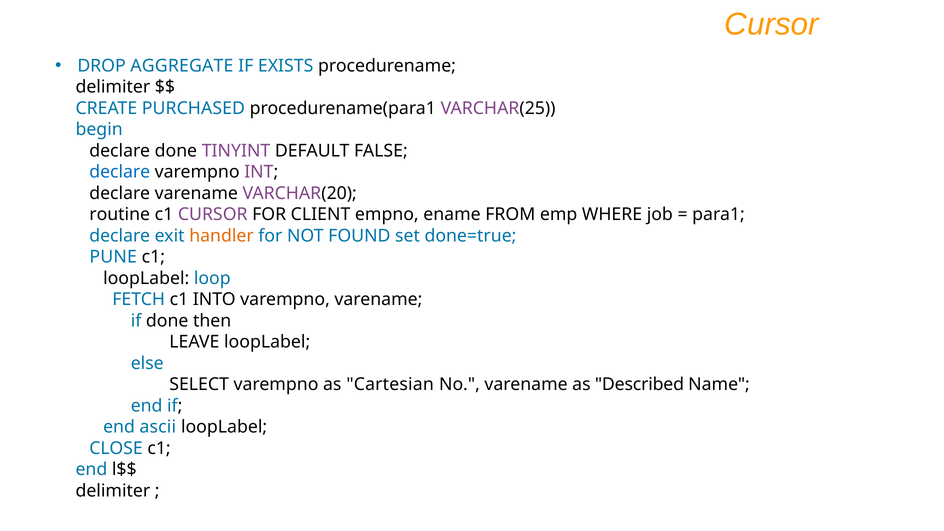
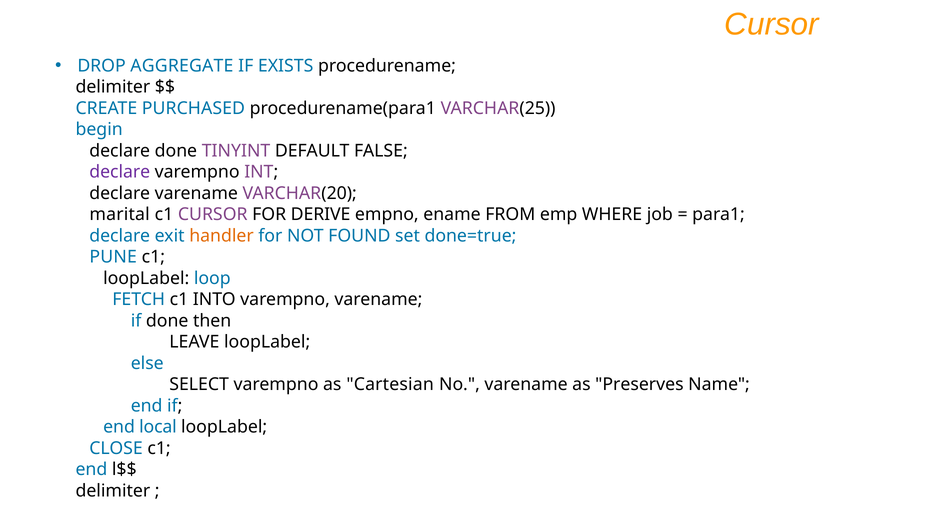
declare at (120, 172) colour: blue -> purple
routine: routine -> marital
CLIENT: CLIENT -> DERIVE
Described: Described -> Preserves
ascii: ascii -> local
